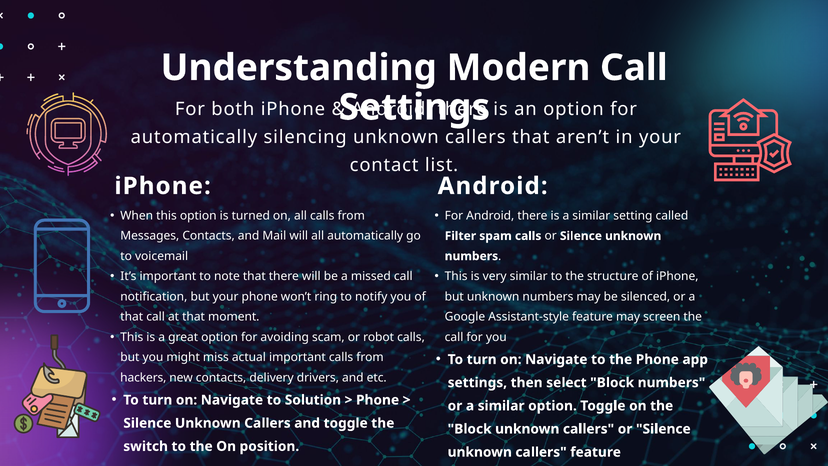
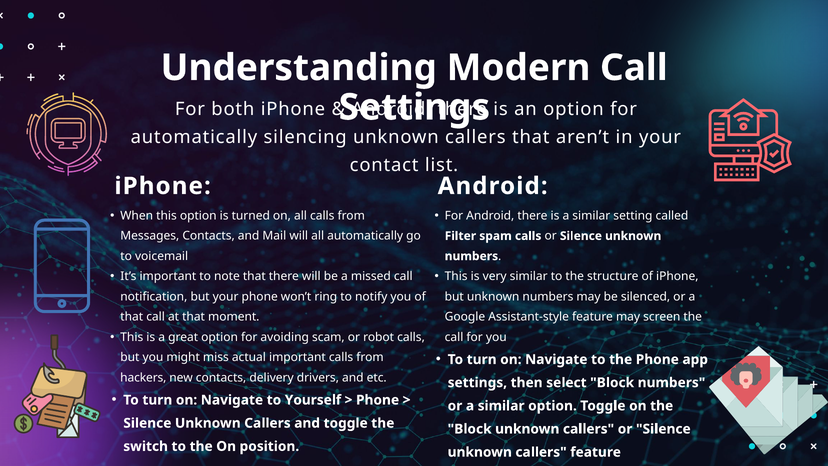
Solution: Solution -> Yourself
